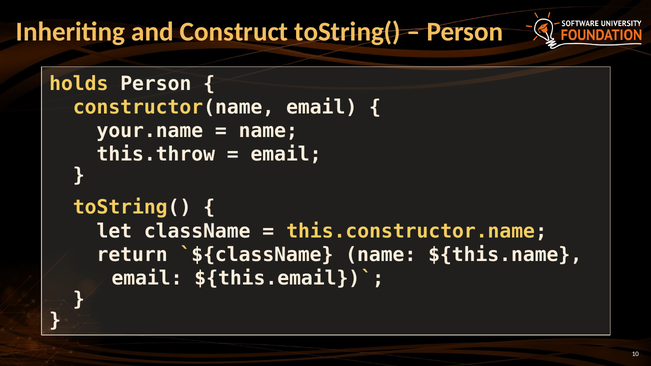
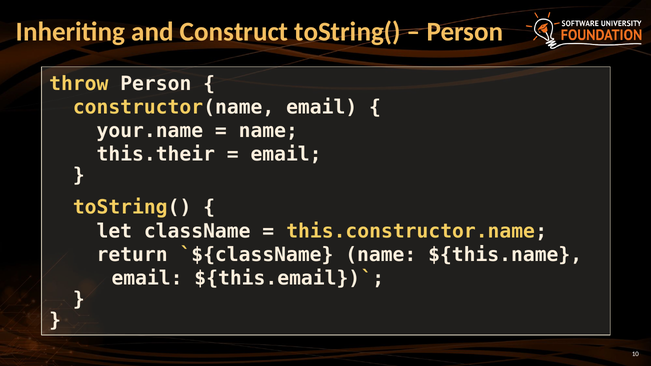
holds: holds -> throw
this.throw: this.throw -> this.their
